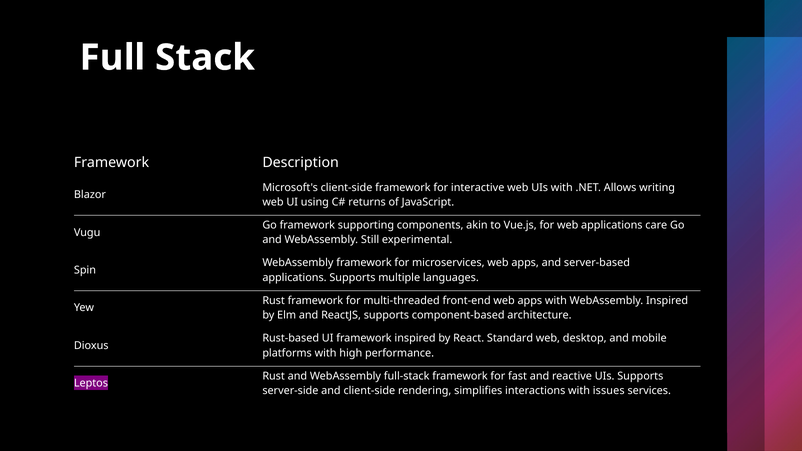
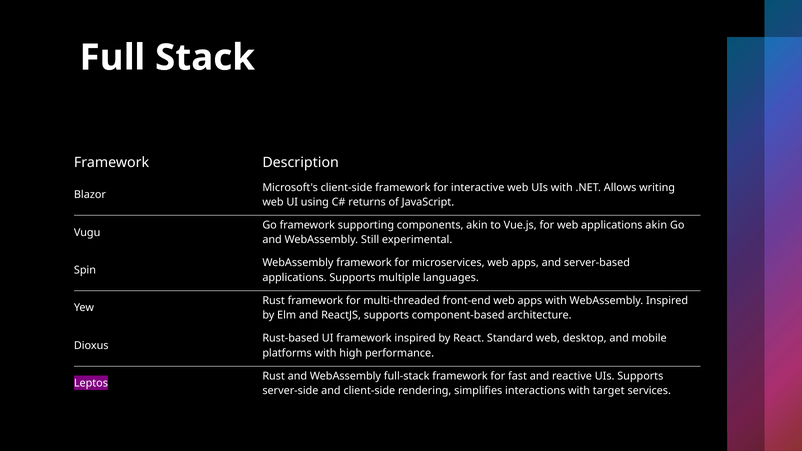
applications care: care -> akin
issues: issues -> target
